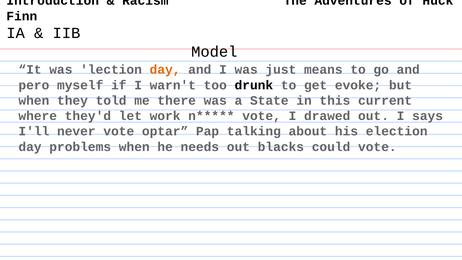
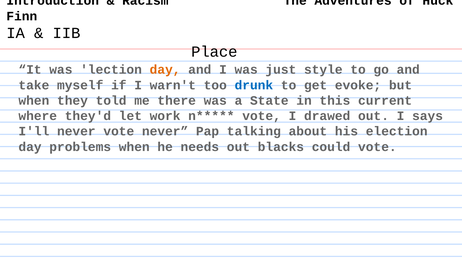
Model: Model -> Place
means: means -> style
pero: pero -> take
drunk colour: black -> blue
vote optar: optar -> never
